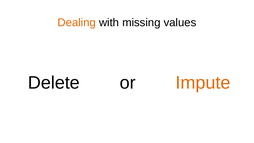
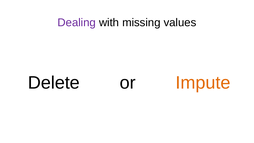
Dealing colour: orange -> purple
